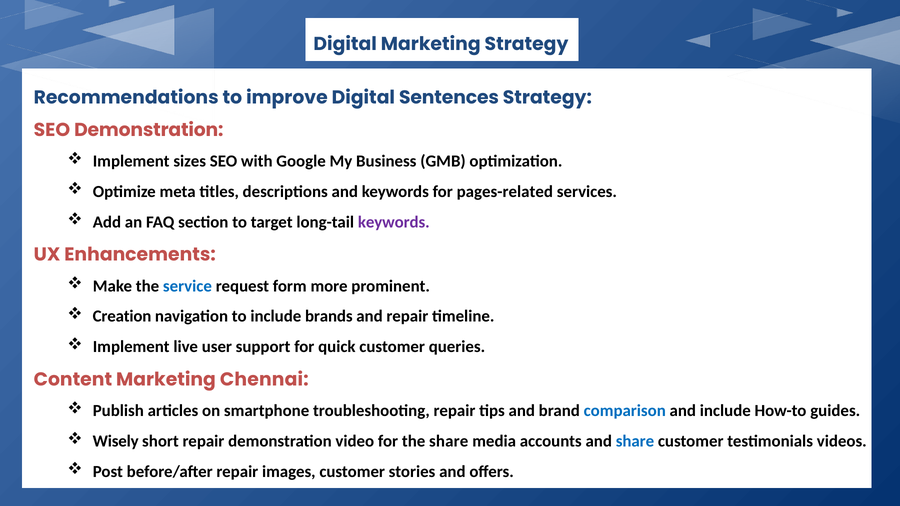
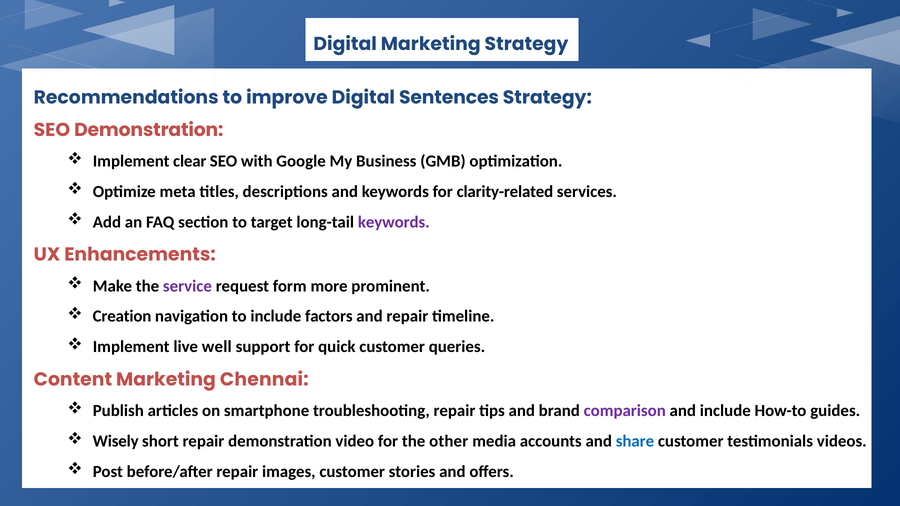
sizes: sizes -> clear
pages-related: pages-related -> clarity-related
service colour: blue -> purple
brands: brands -> factors
user: user -> well
comparison colour: blue -> purple
the share: share -> other
